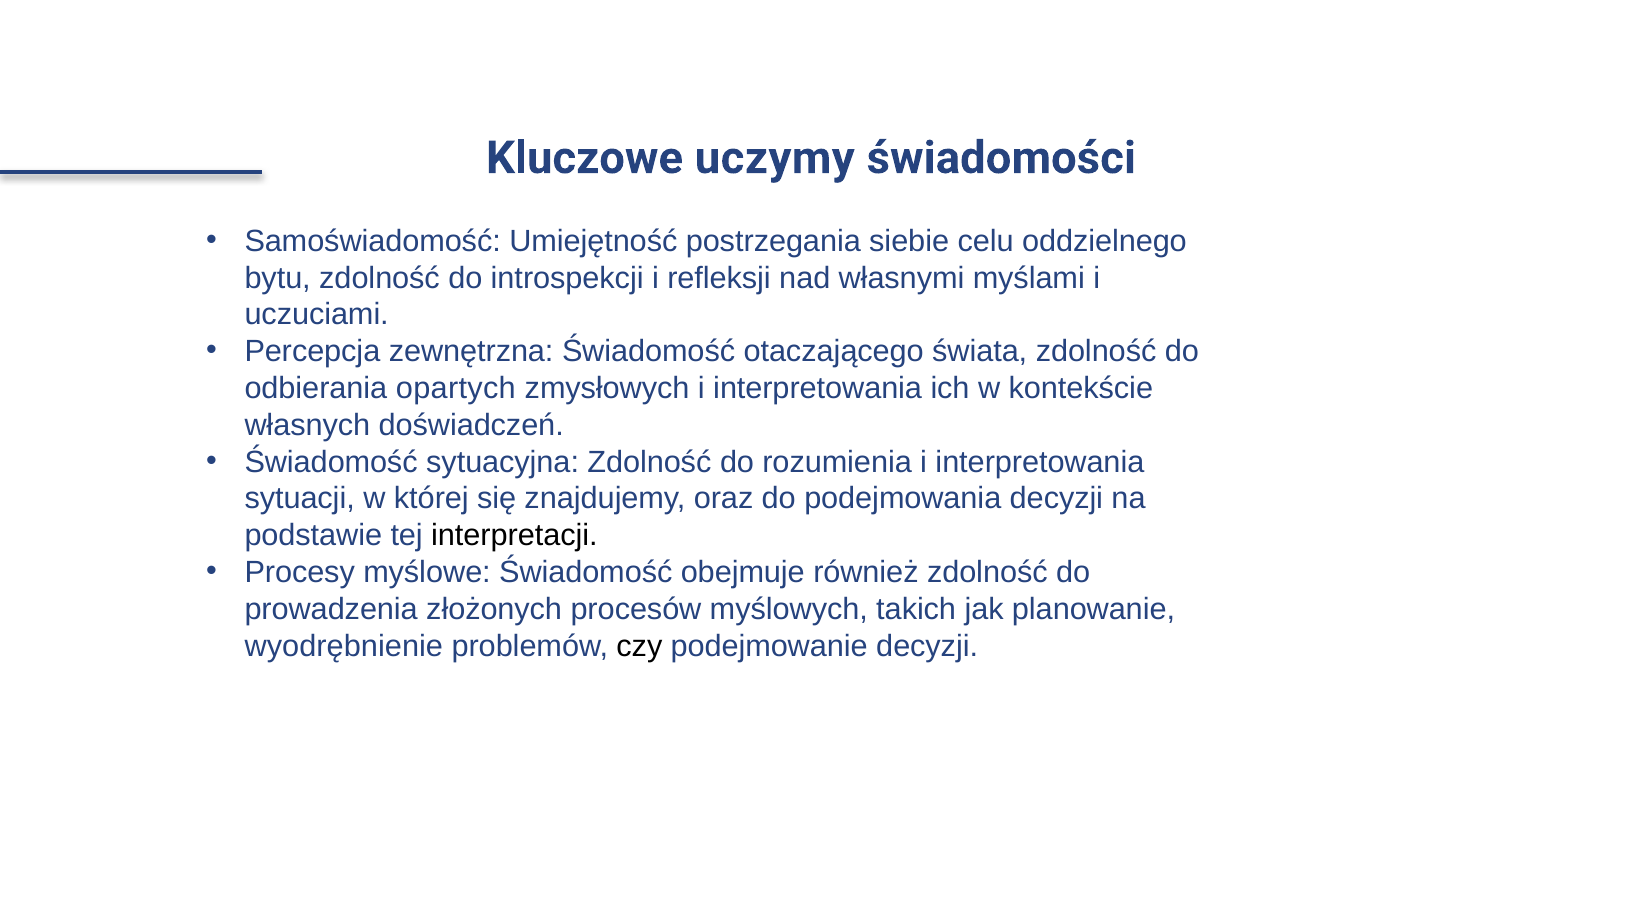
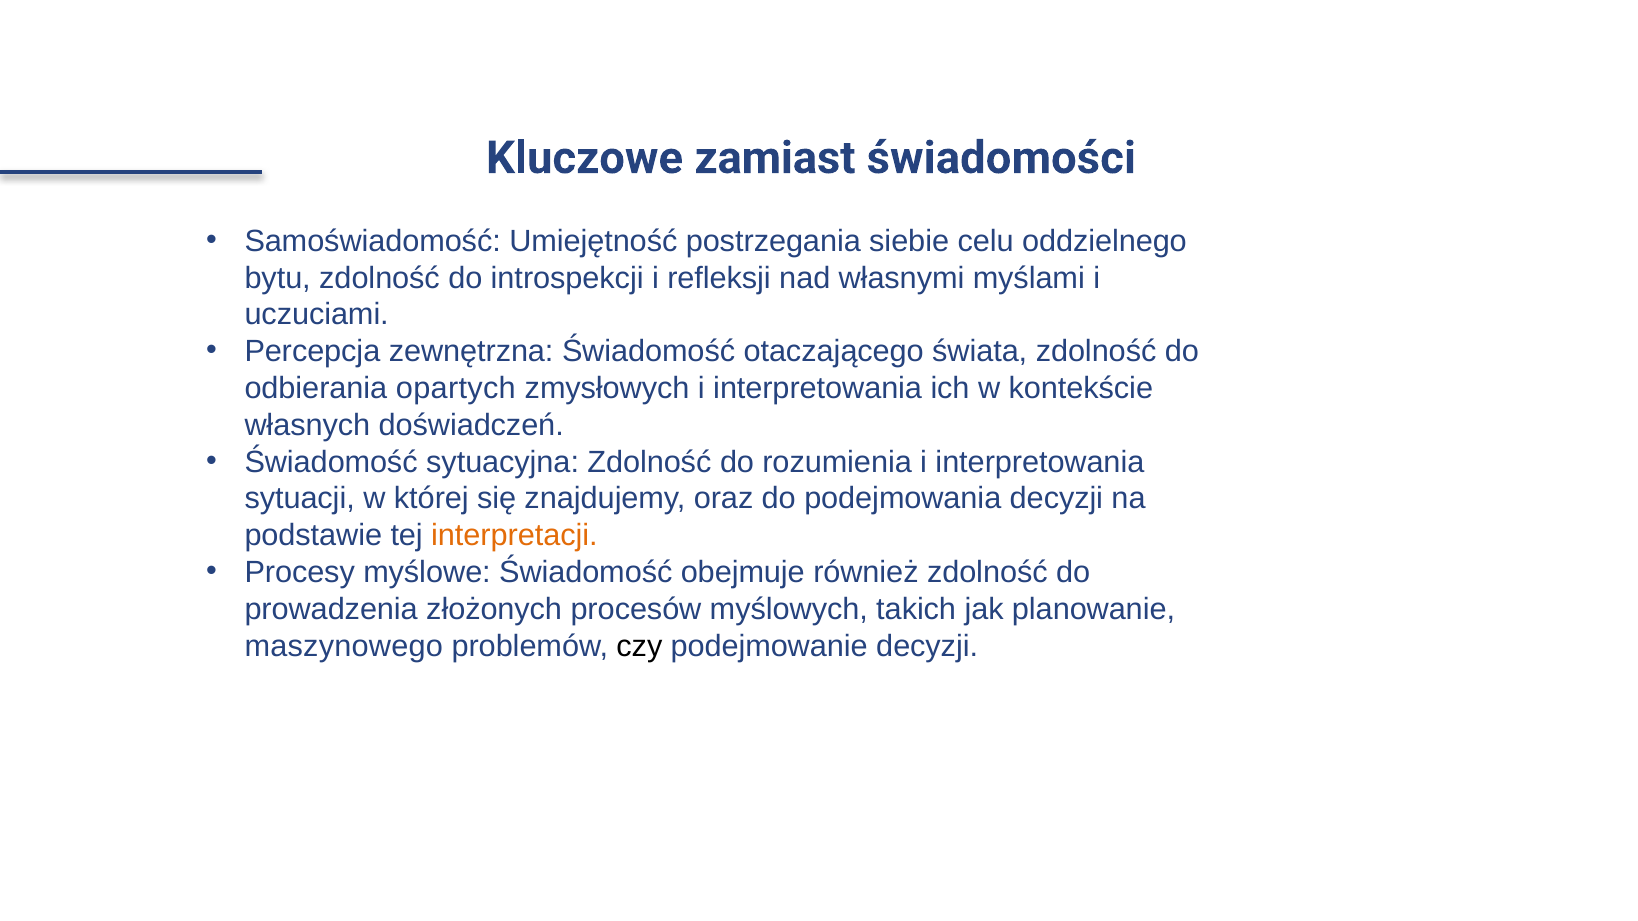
uczymy: uczymy -> zamiast
interpretacji colour: black -> orange
wyodrębnienie: wyodrębnienie -> maszynowego
